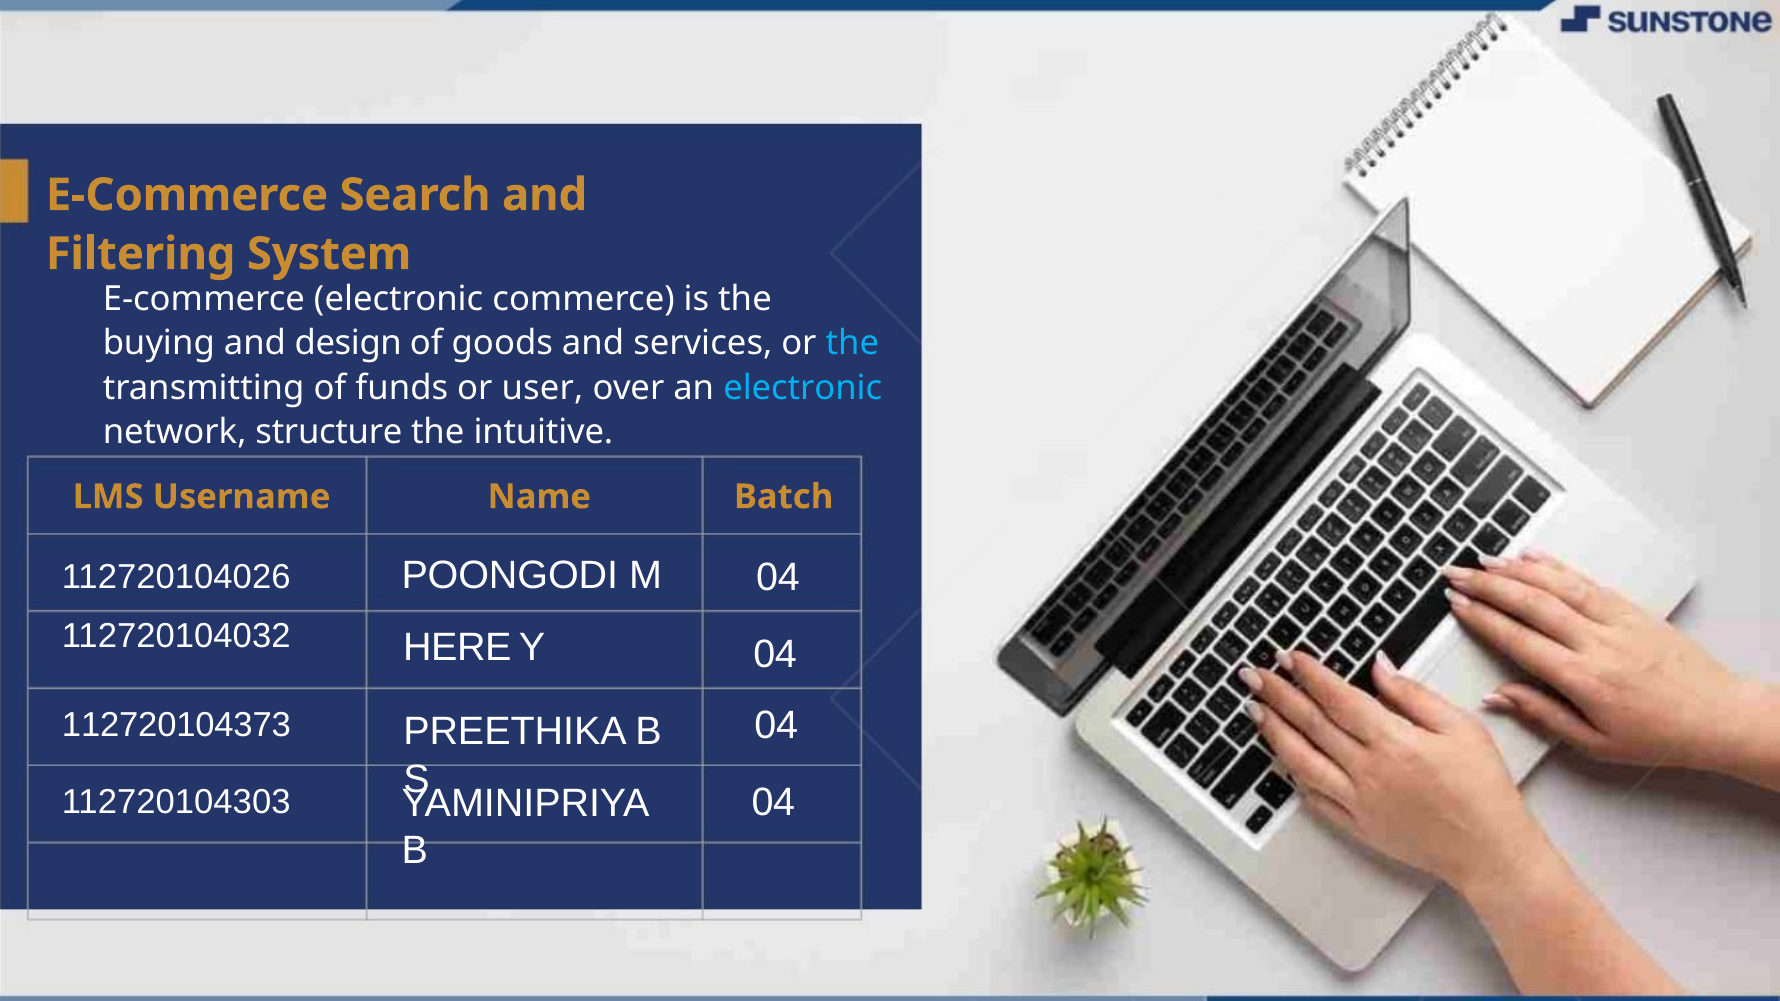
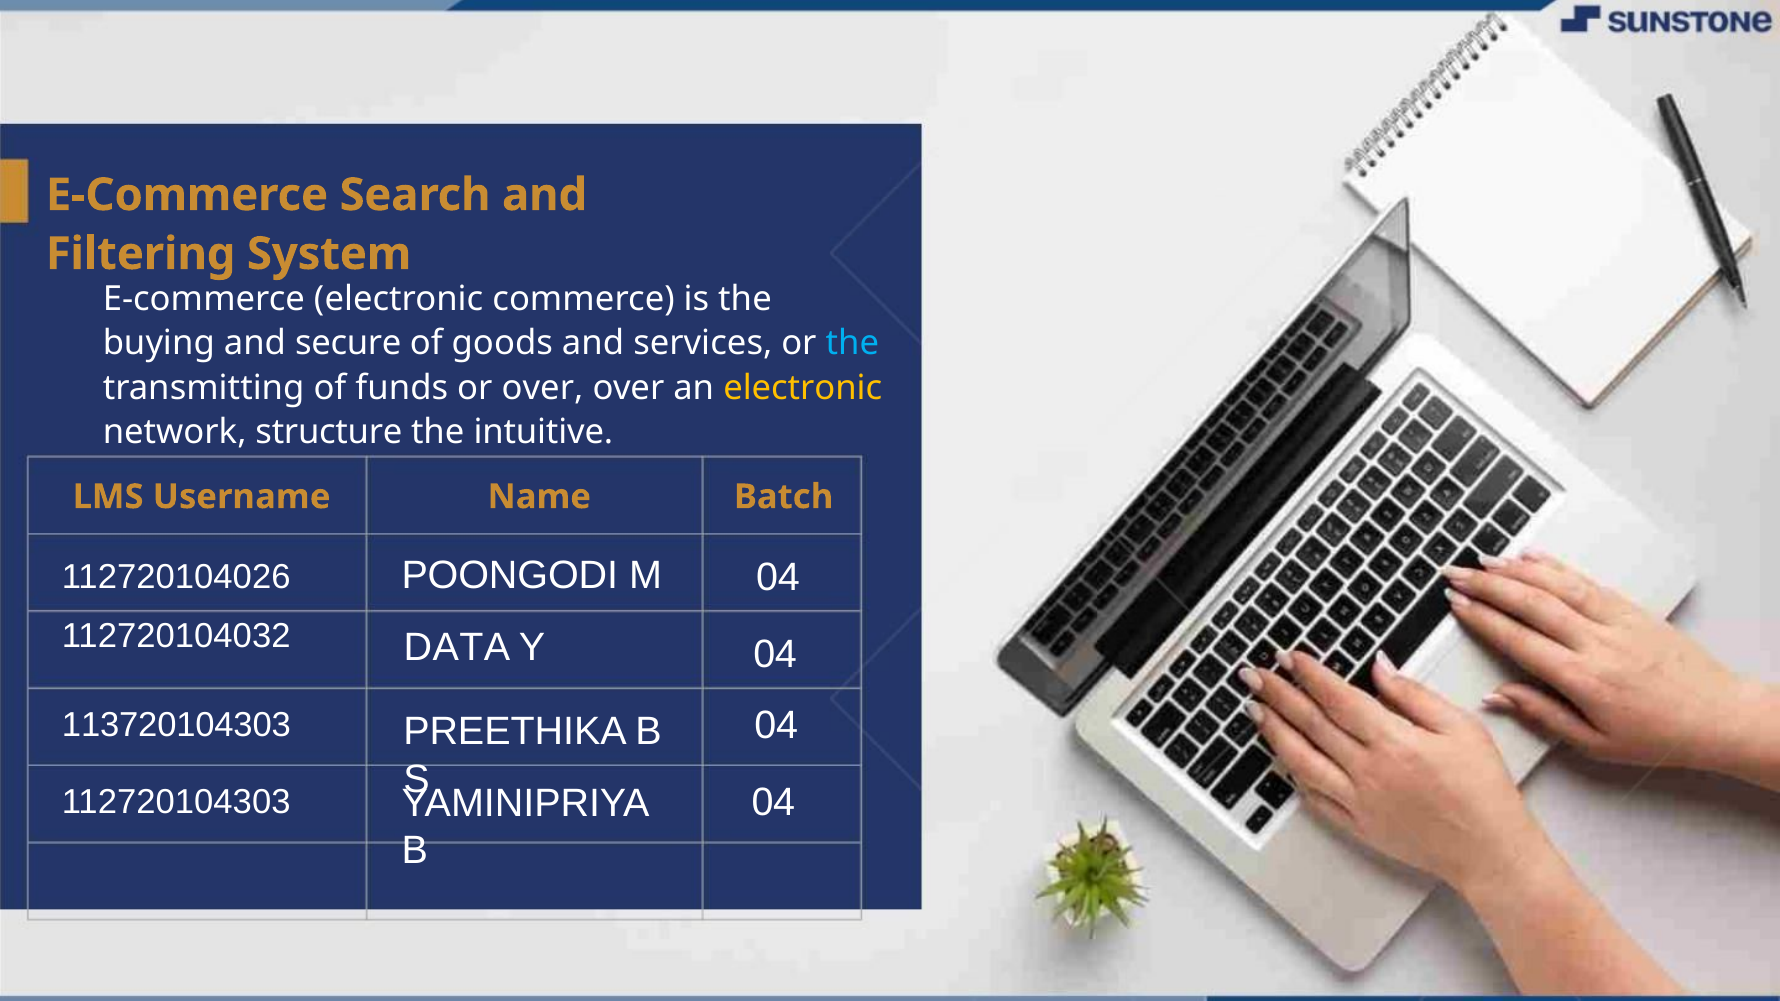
design at (348, 344): design -> secure
or user: user -> over
electronic at (803, 388) colour: light blue -> yellow
HERE: HERE -> DATA
112720104373: 112720104373 -> 113720104303
